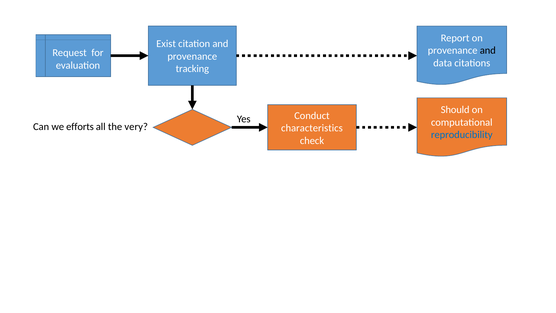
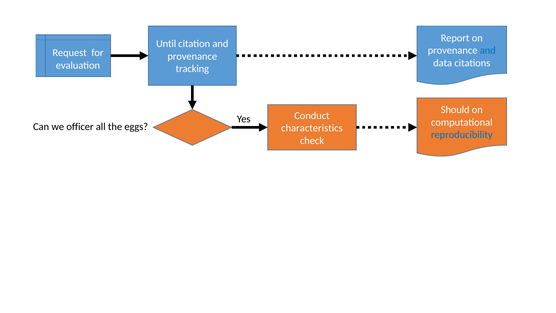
Exist: Exist -> Until
and at (488, 50) colour: black -> blue
efforts: efforts -> officer
very: very -> eggs
